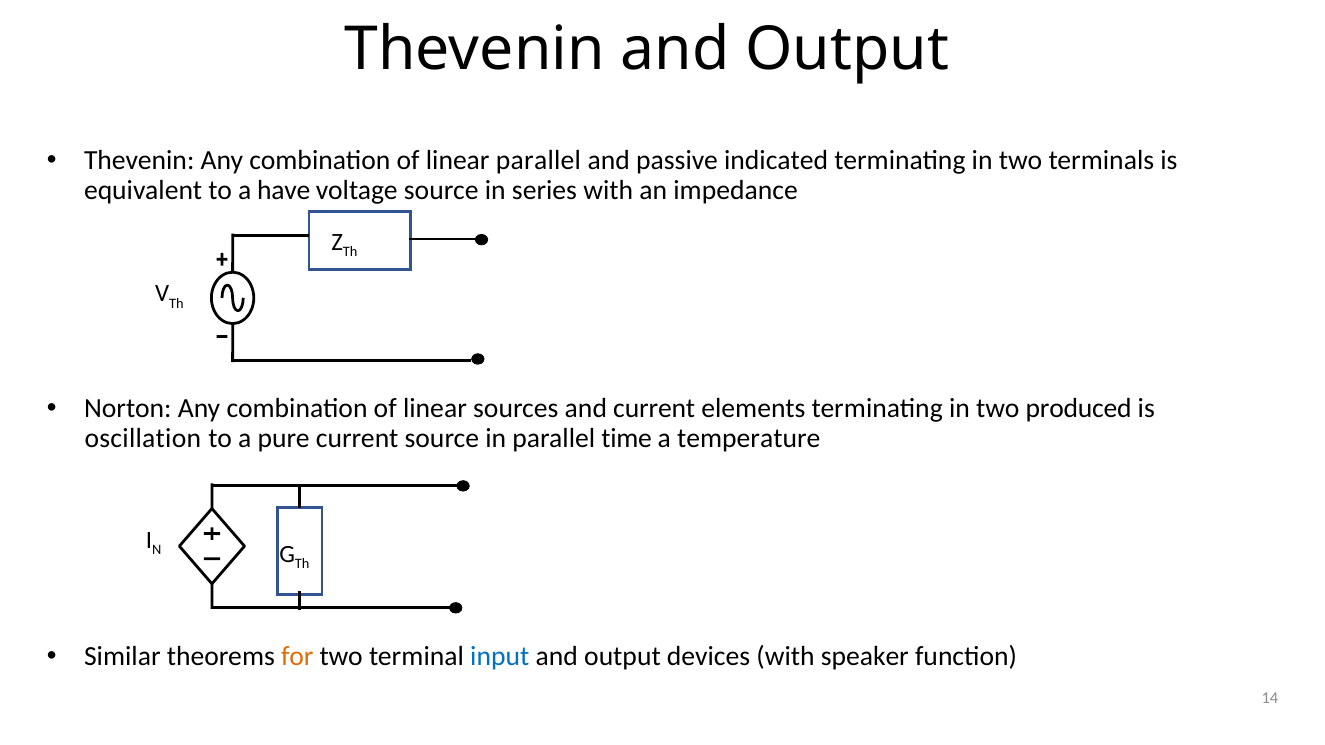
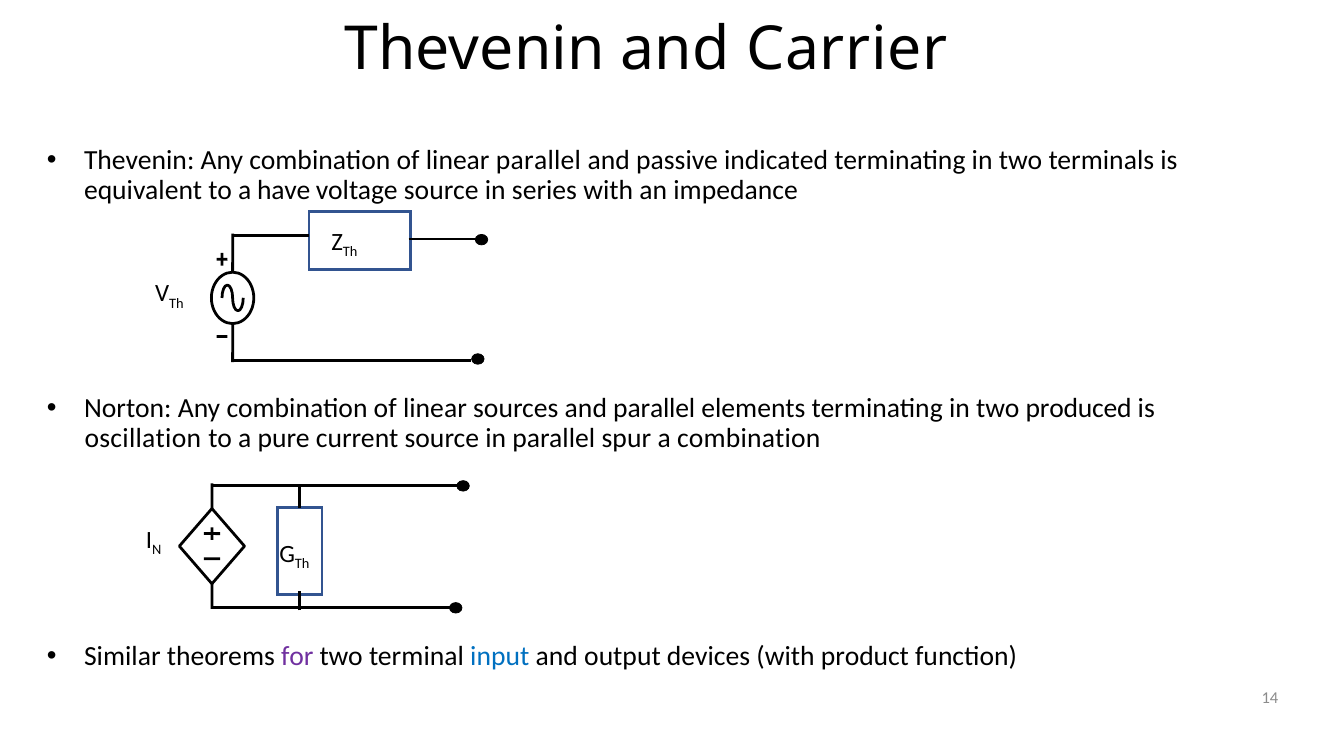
Thevenin and Output: Output -> Carrier
and current: current -> parallel
time: time -> spur
a temperature: temperature -> combination
for colour: orange -> purple
speaker: speaker -> product
